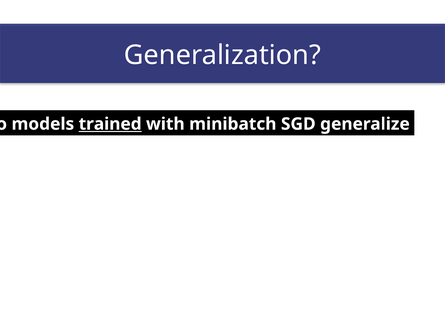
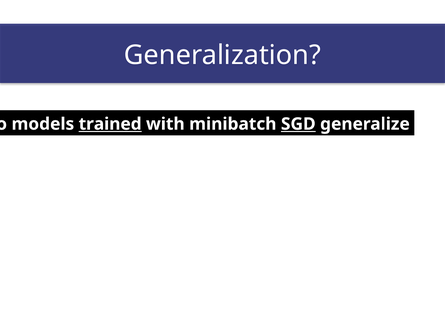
SGD underline: none -> present
